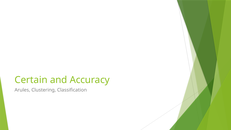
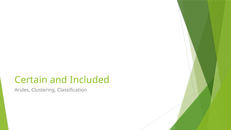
Accuracy: Accuracy -> Included
